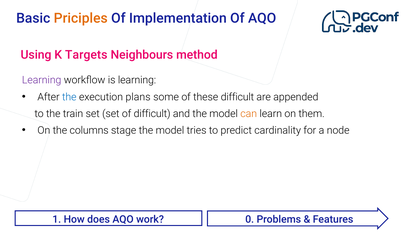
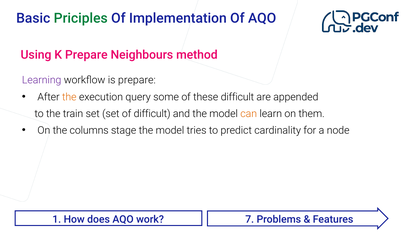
Priciples colour: orange -> green
K Targets: Targets -> Prepare
is learning: learning -> prepare
the at (69, 97) colour: blue -> orange
plans: plans -> query
0: 0 -> 7
